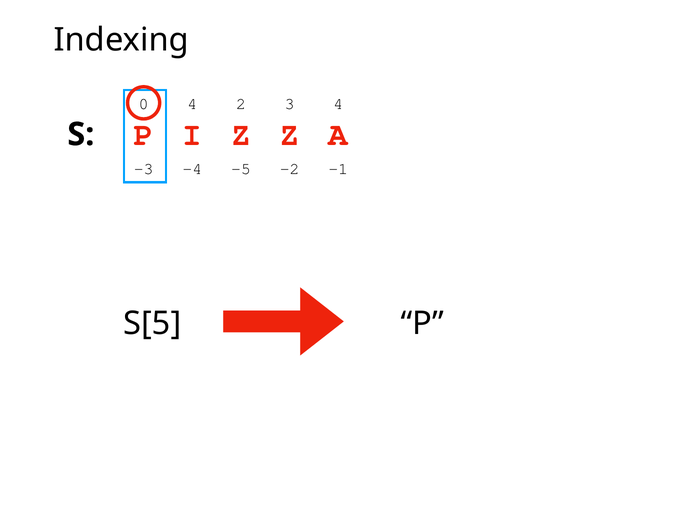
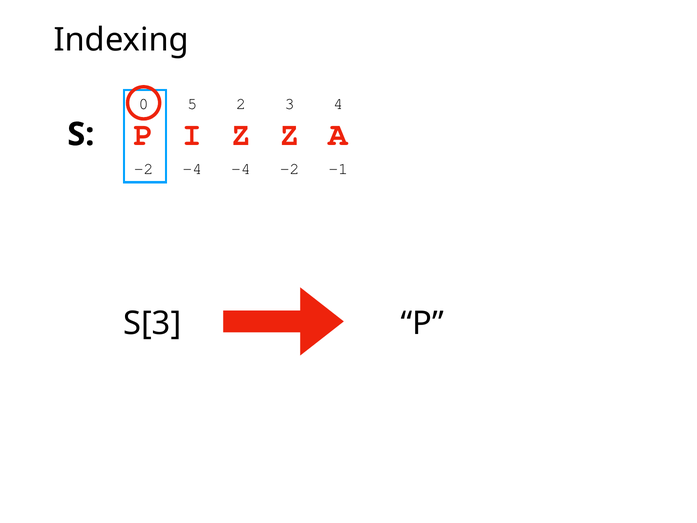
0 4: 4 -> 5
-3 at (144, 169): -3 -> -2
-4 -5: -5 -> -4
S[5: S[5 -> S[3
